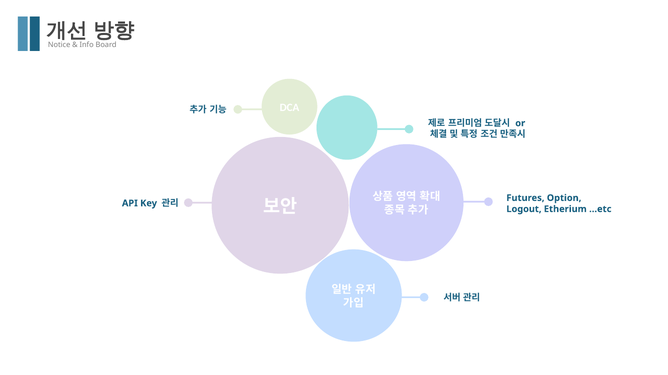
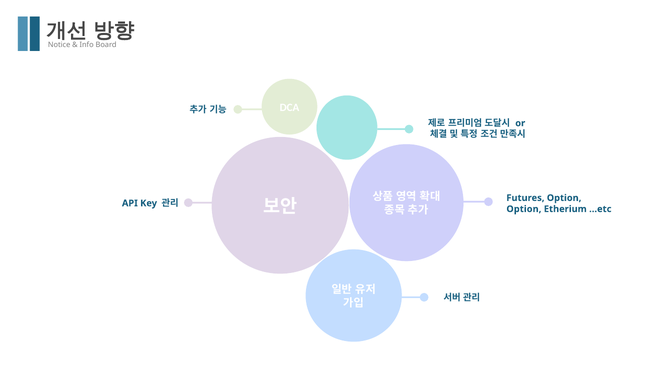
Logout at (524, 209): Logout -> Option
